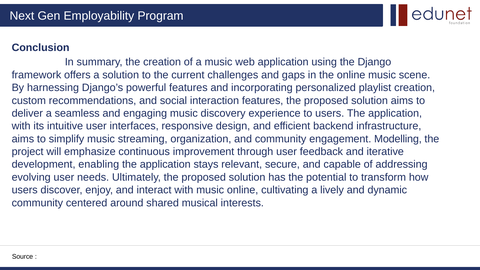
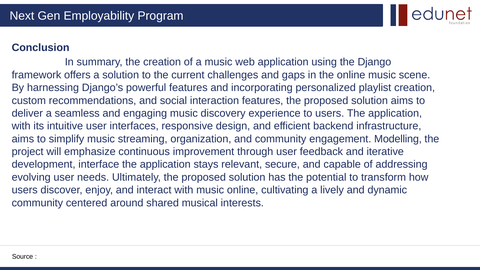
enabling: enabling -> interface
